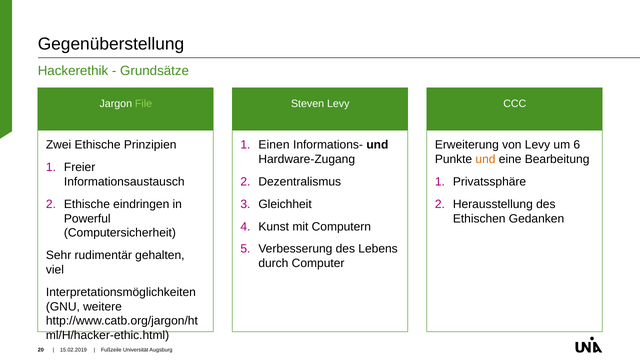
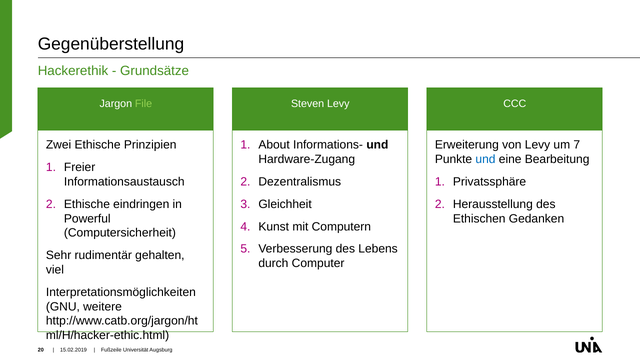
Einen: Einen -> About
6: 6 -> 7
und at (486, 159) colour: orange -> blue
